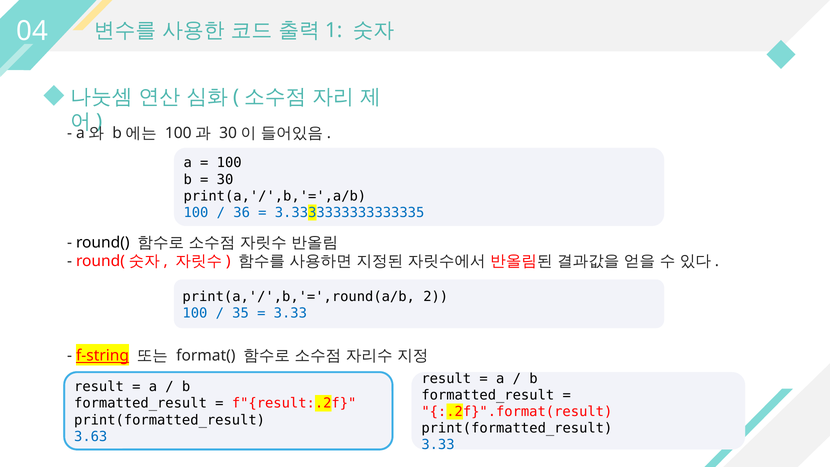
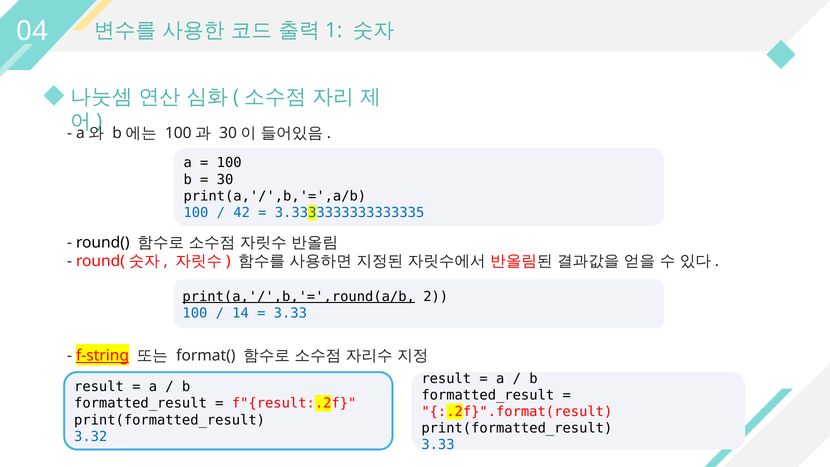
36: 36 -> 42
print(a,'/',b,'=',round(a/b underline: none -> present
35: 35 -> 14
3.63: 3.63 -> 3.32
